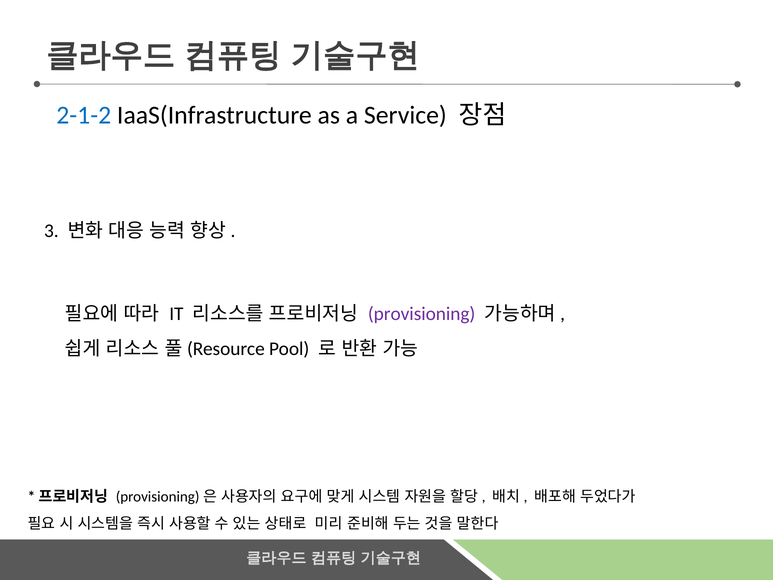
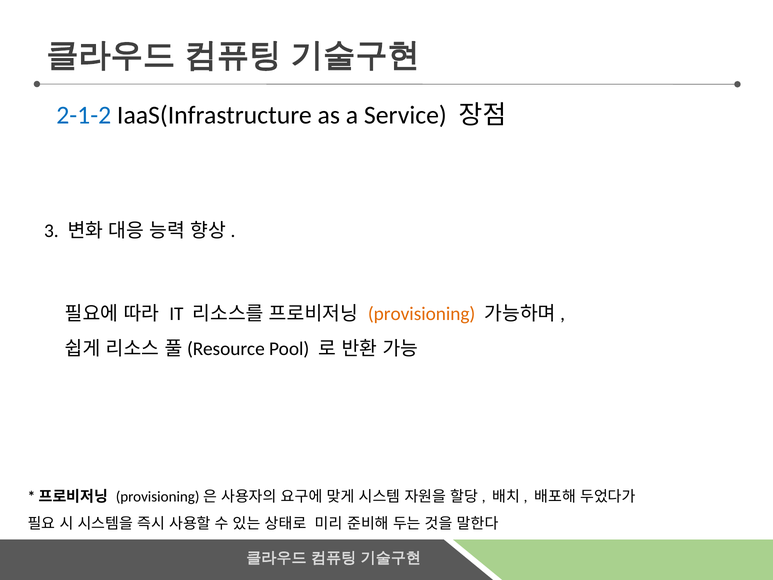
provisioning colour: purple -> orange
